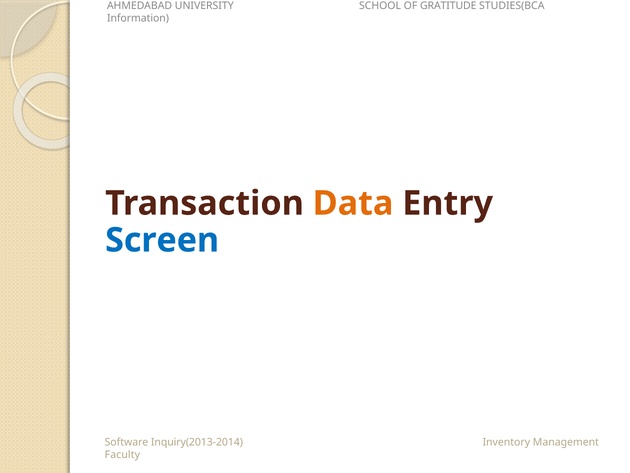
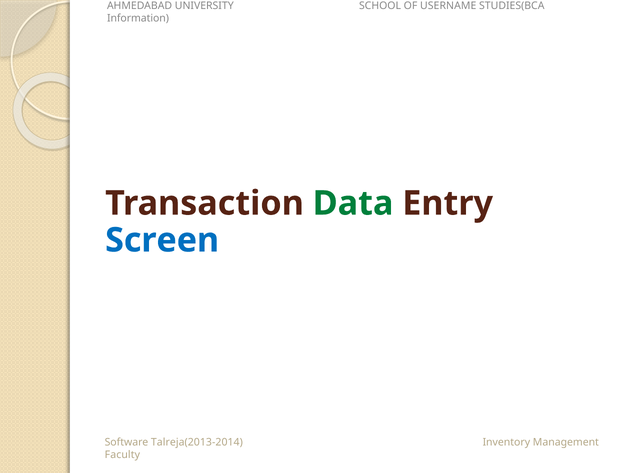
GRATITUDE: GRATITUDE -> USERNAME
Data colour: orange -> green
Inquiry(2013-2014: Inquiry(2013-2014 -> Talreja(2013-2014
